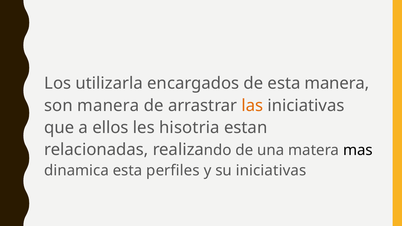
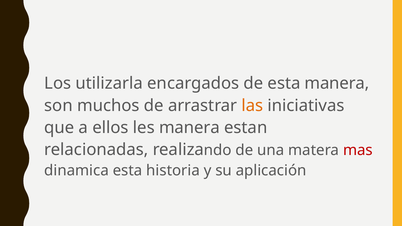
son manera: manera -> muchos
les hisotria: hisotria -> manera
mas colour: black -> red
perfiles: perfiles -> historia
su iniciativas: iniciativas -> aplicación
